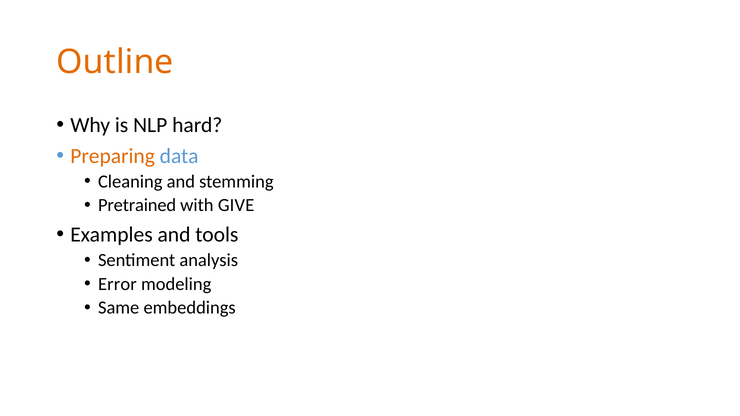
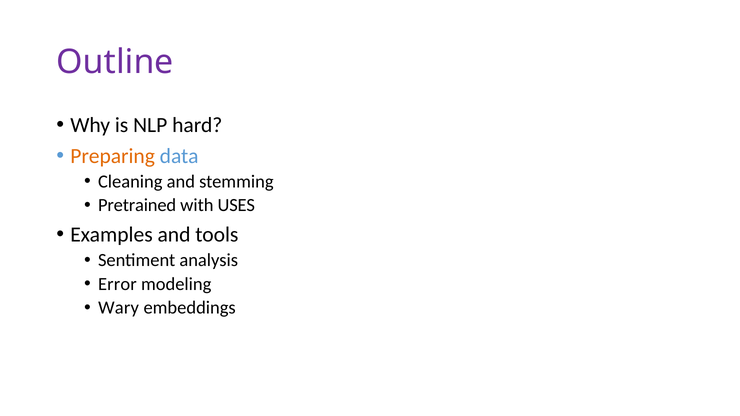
Outline colour: orange -> purple
GIVE: GIVE -> USES
Same: Same -> Wary
